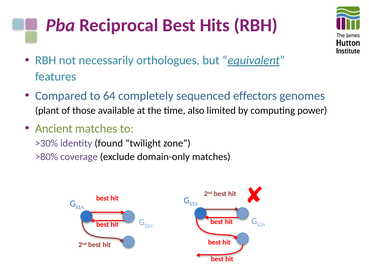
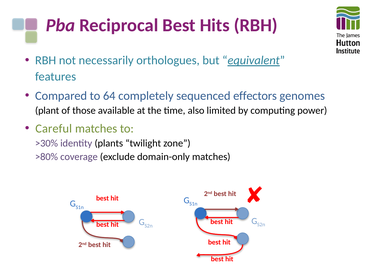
Ancient: Ancient -> Careful
found: found -> plants
